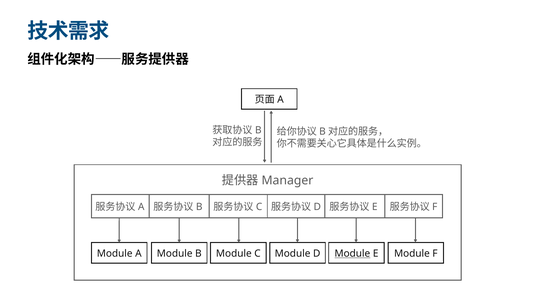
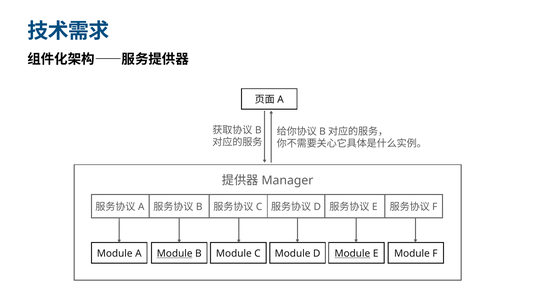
Module at (175, 253) underline: none -> present
